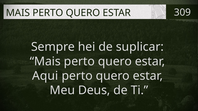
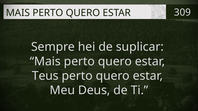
Aqui: Aqui -> Teus
